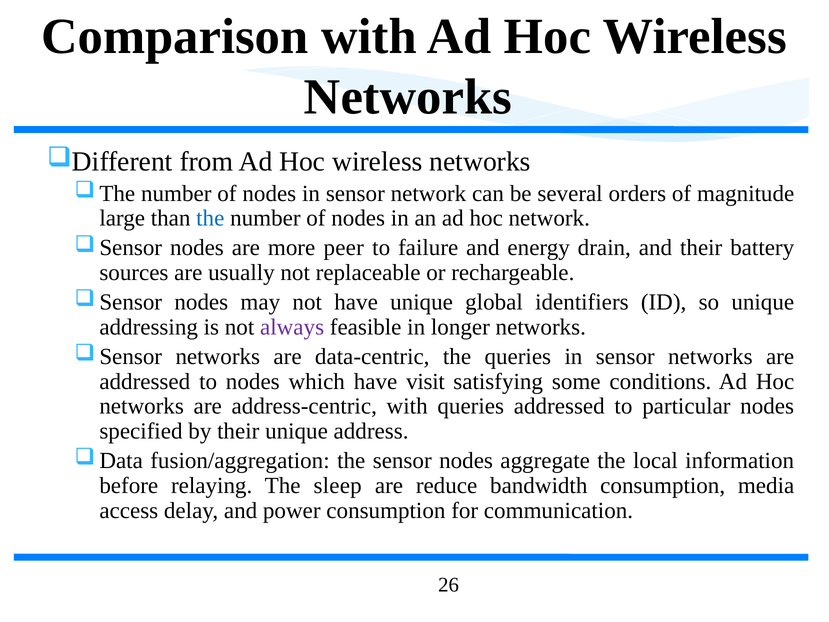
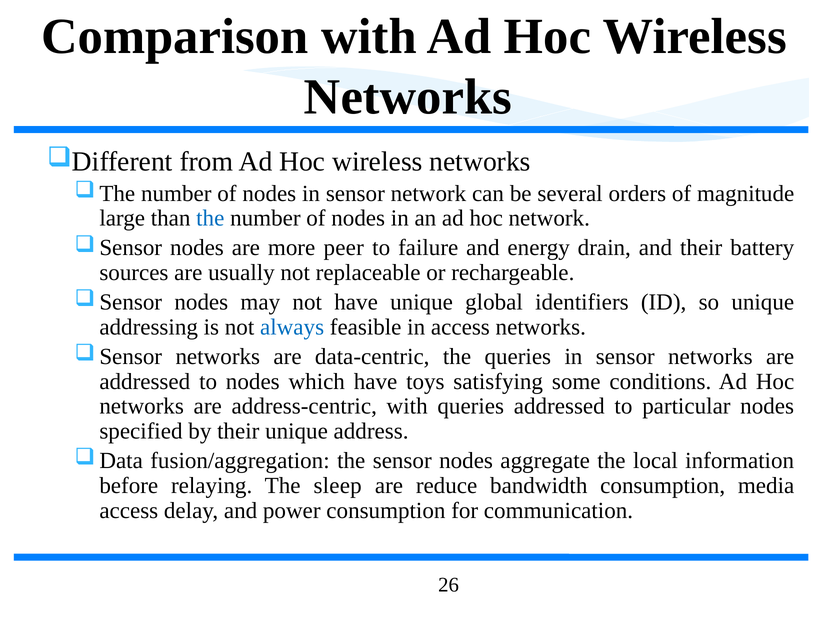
always colour: purple -> blue
in longer: longer -> access
visit: visit -> toys
